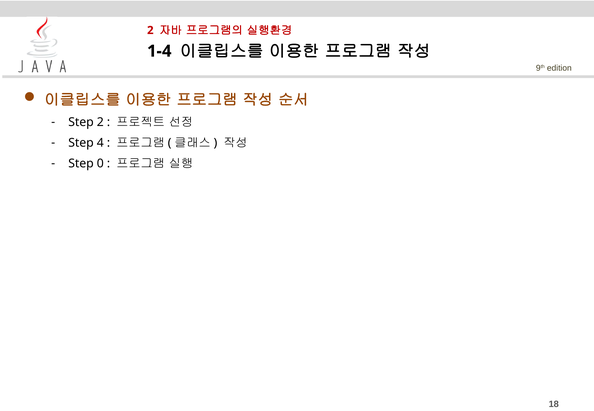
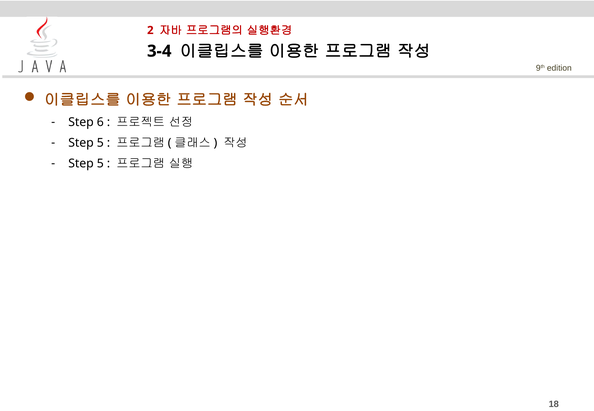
1-4: 1-4 -> 3-4
Step 2: 2 -> 6
4 at (100, 143): 4 -> 5
0 at (100, 163): 0 -> 5
